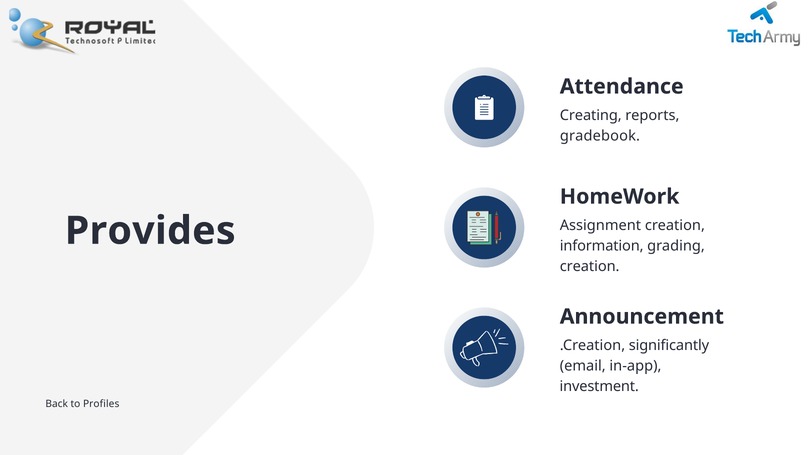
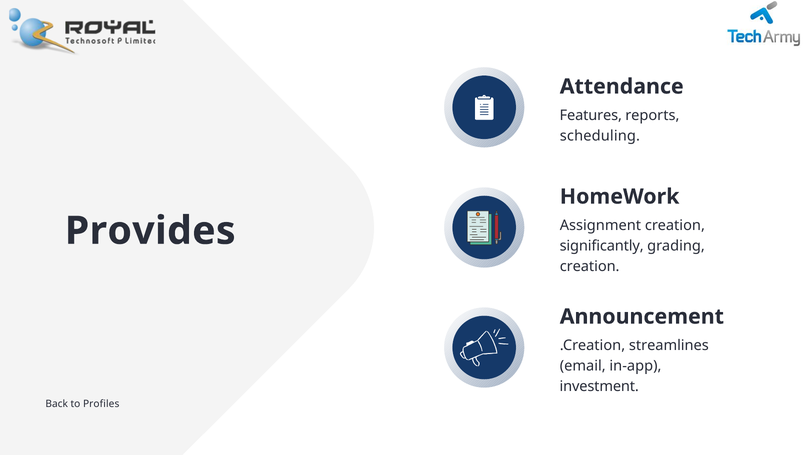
Creating: Creating -> Features
gradebook: gradebook -> scheduling
information: information -> significantly
significantly: significantly -> streamlines
